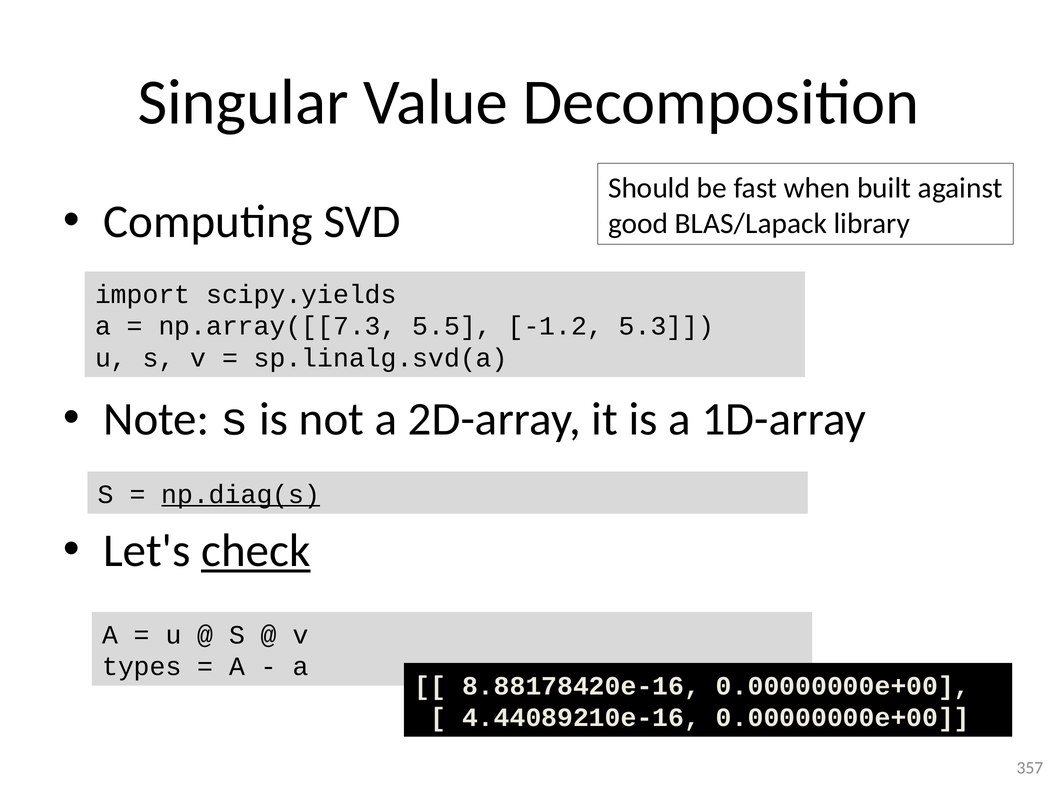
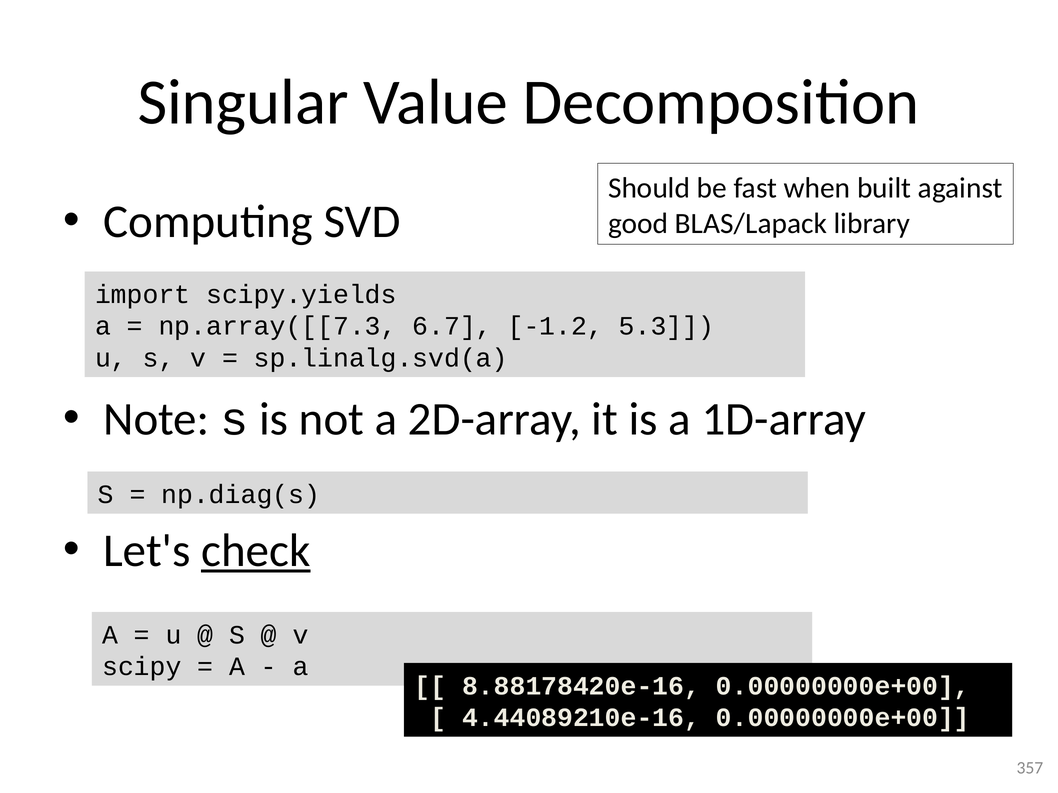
5.5: 5.5 -> 6.7
np.diag(s underline: present -> none
types: types -> scipy
